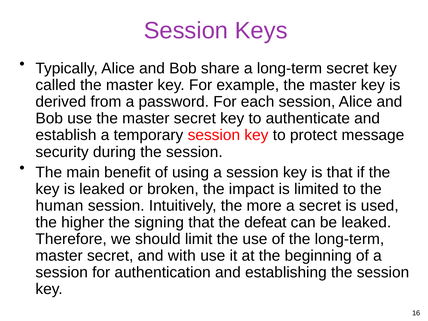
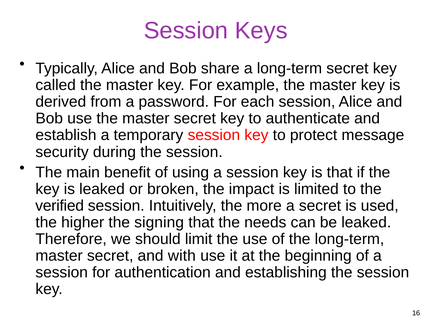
human: human -> verified
defeat: defeat -> needs
